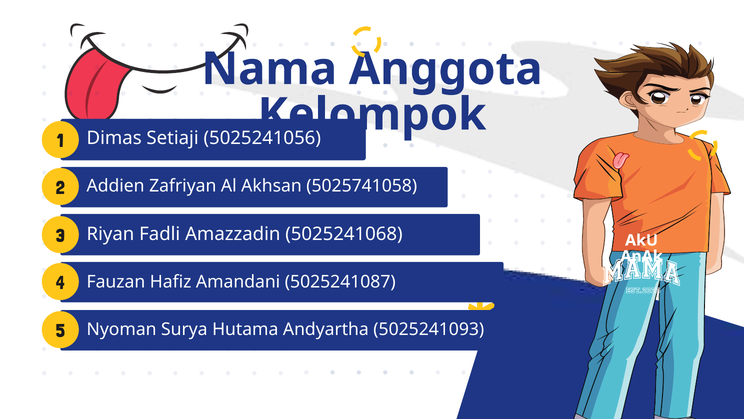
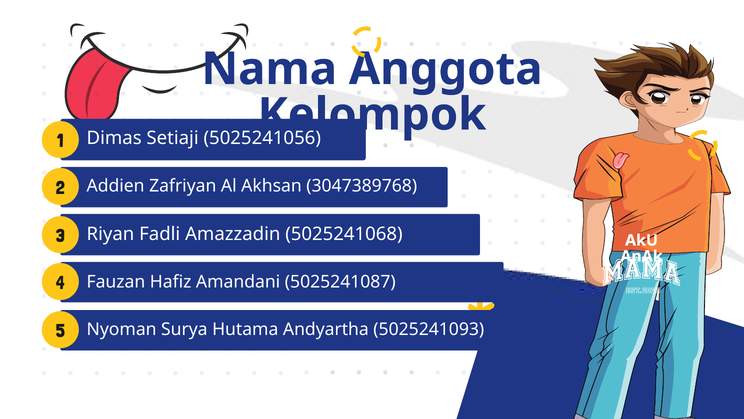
5025741058: 5025741058 -> 3047389768
